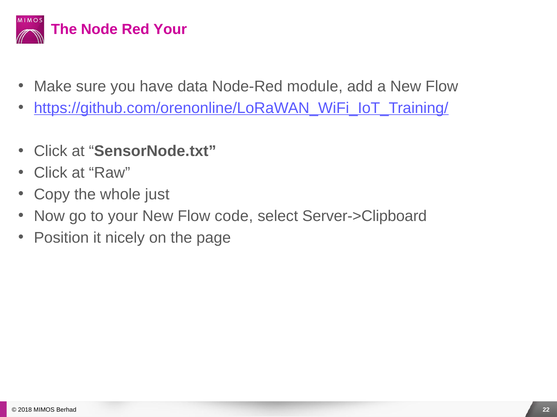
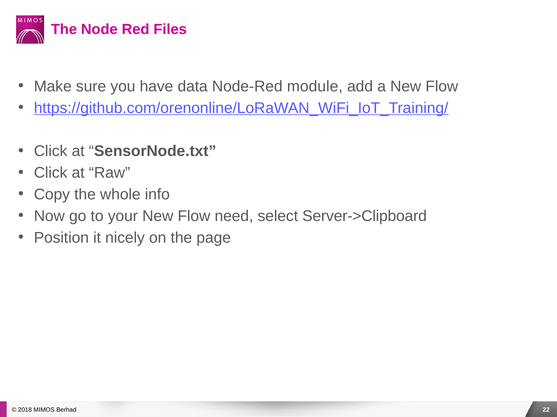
Red Your: Your -> Files
just: just -> info
code: code -> need
